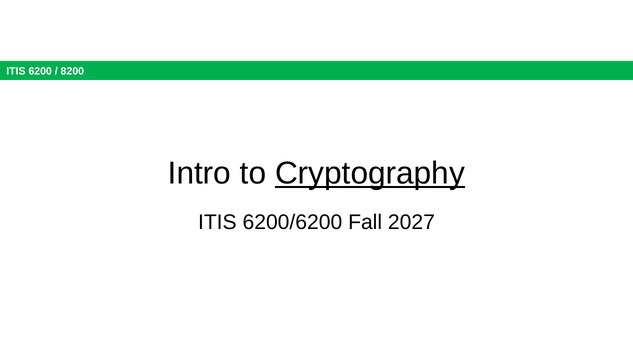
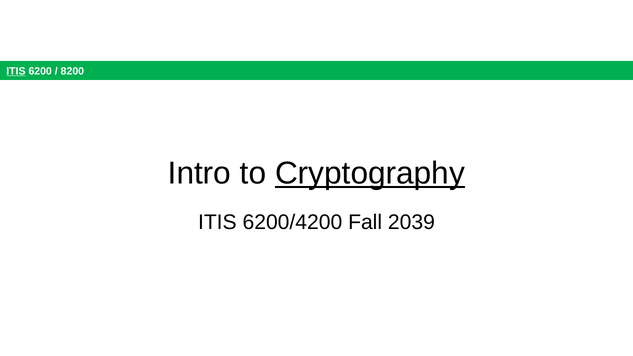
ITIS at (16, 71) underline: none -> present
6200/6200: 6200/6200 -> 6200/4200
2027: 2027 -> 2039
